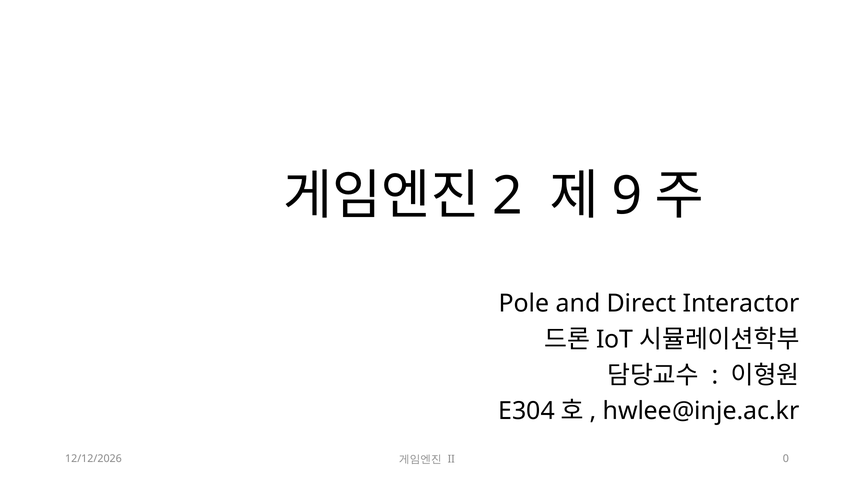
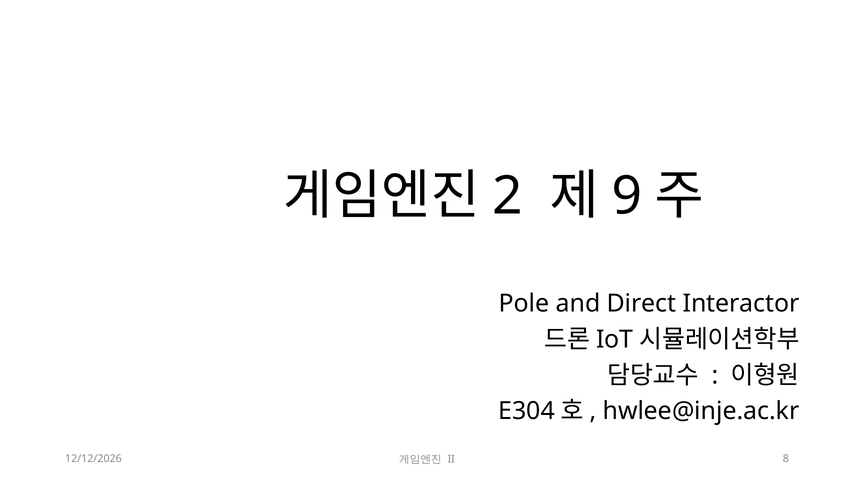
0: 0 -> 8
